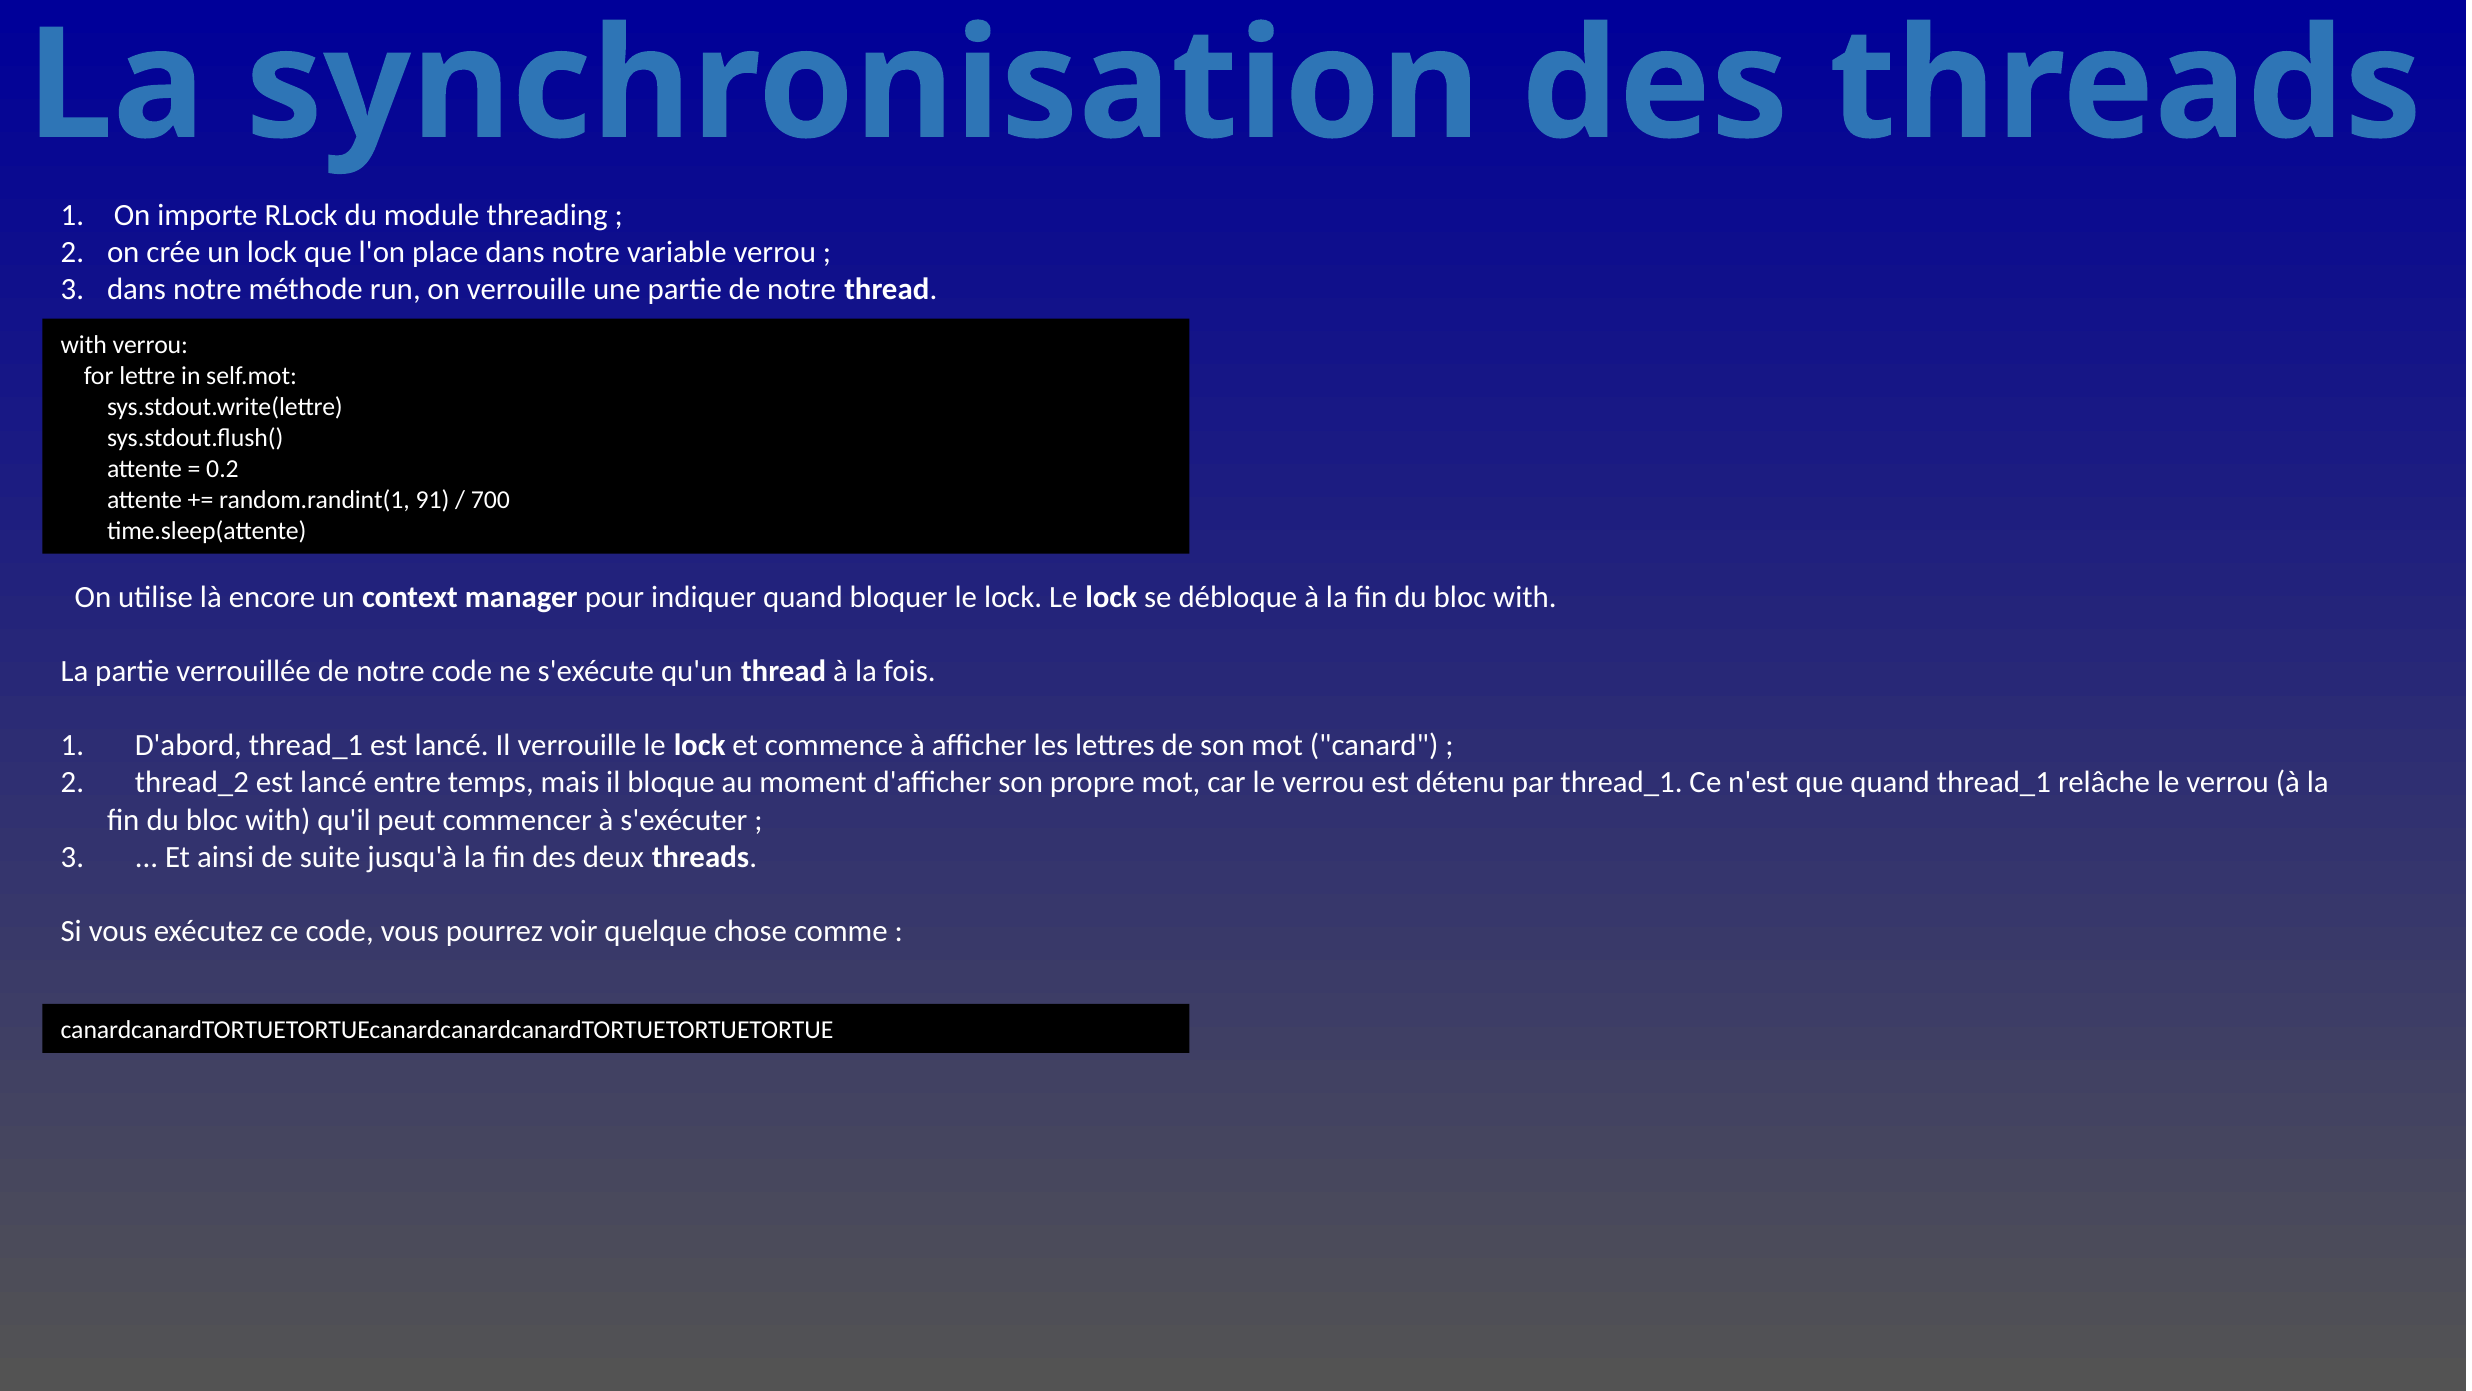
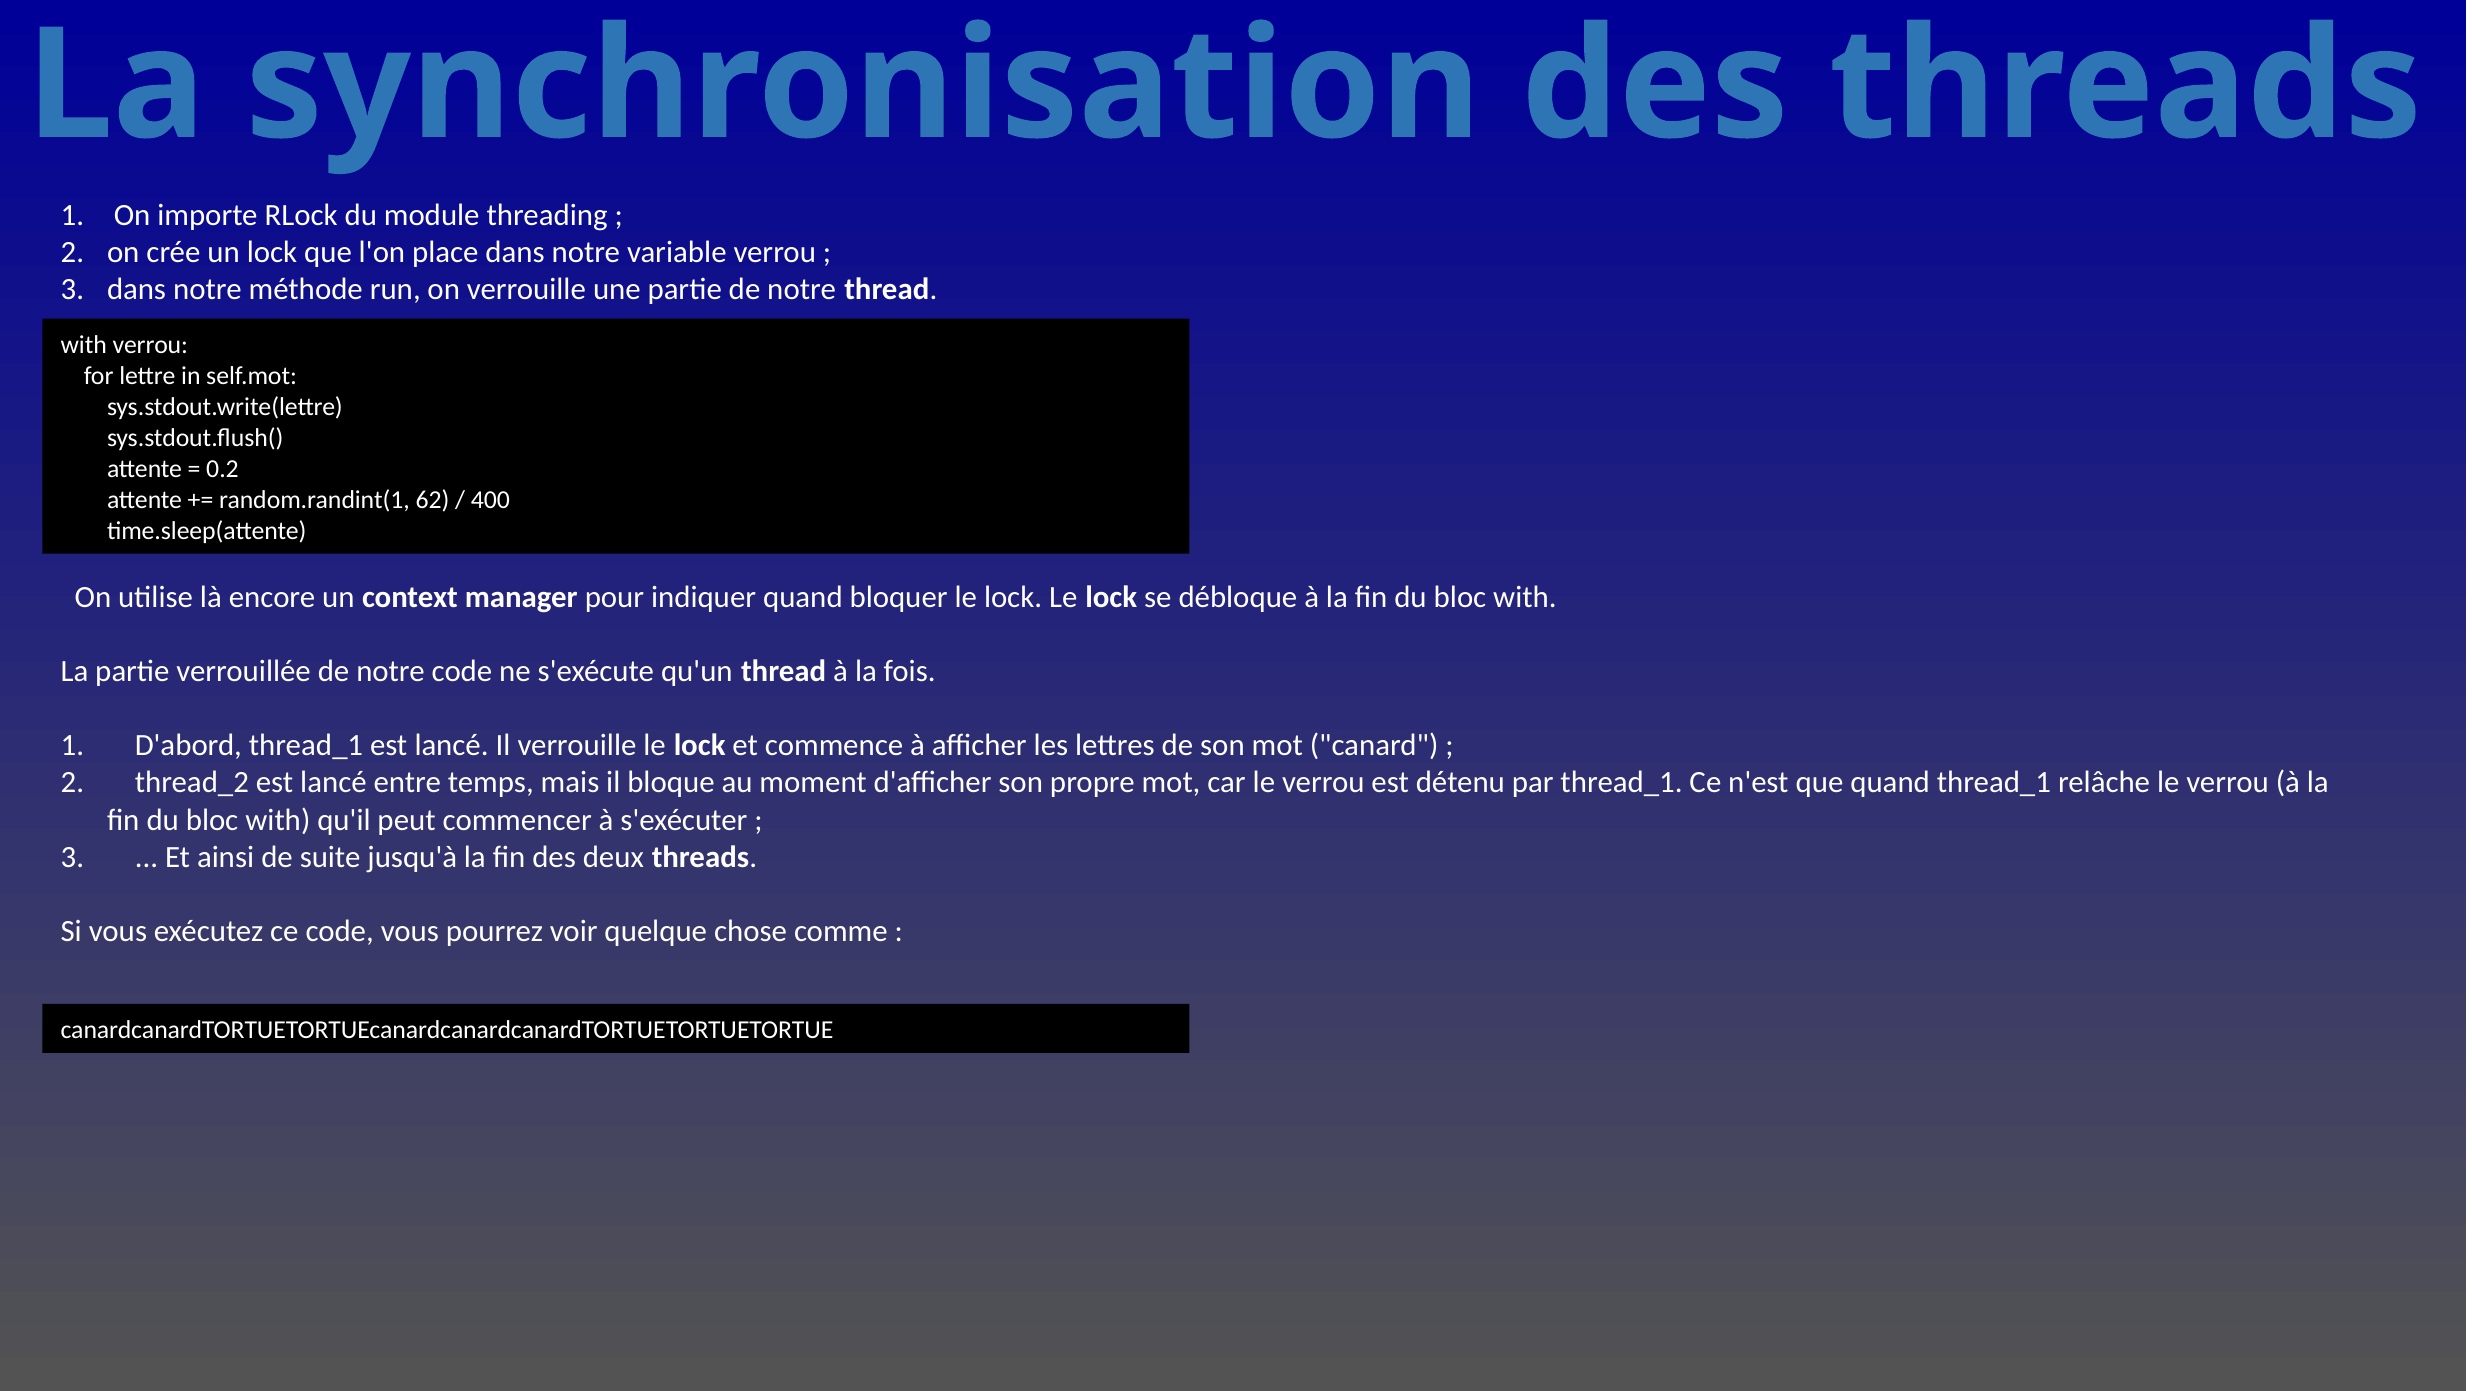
91: 91 -> 62
700: 700 -> 400
